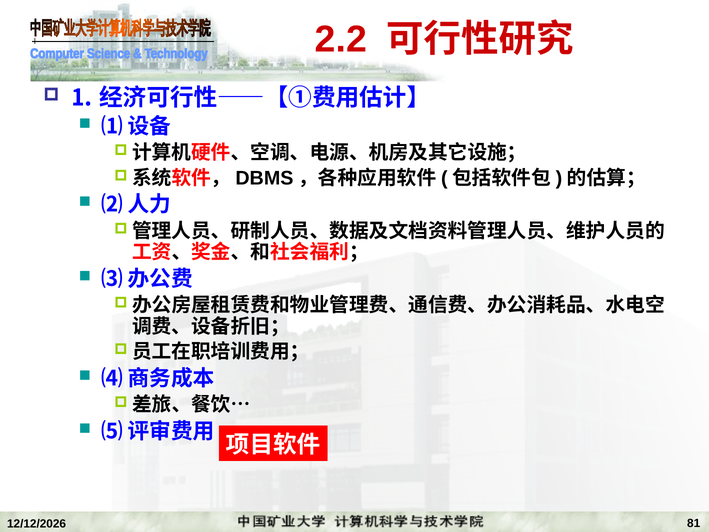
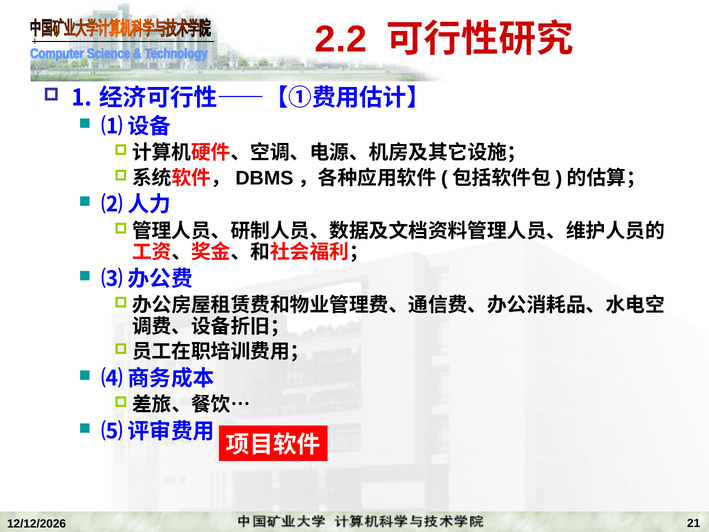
81: 81 -> 21
